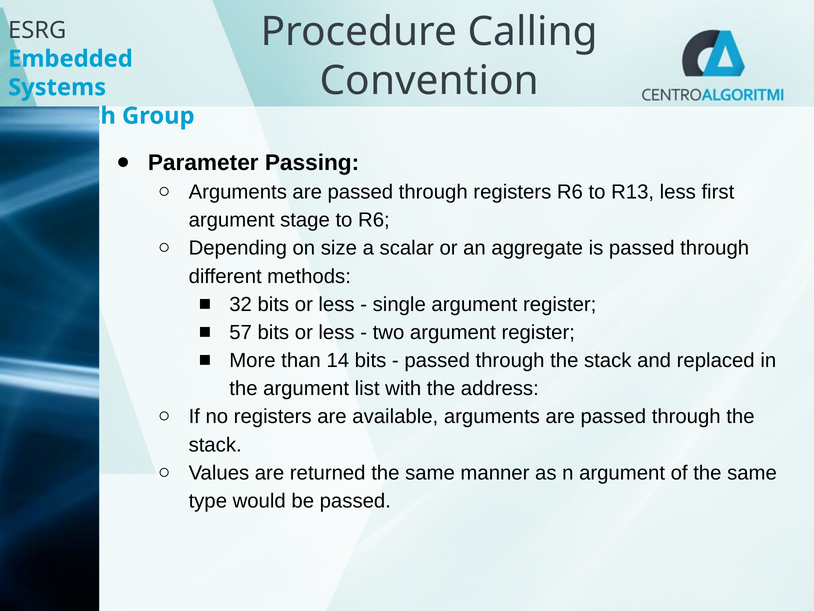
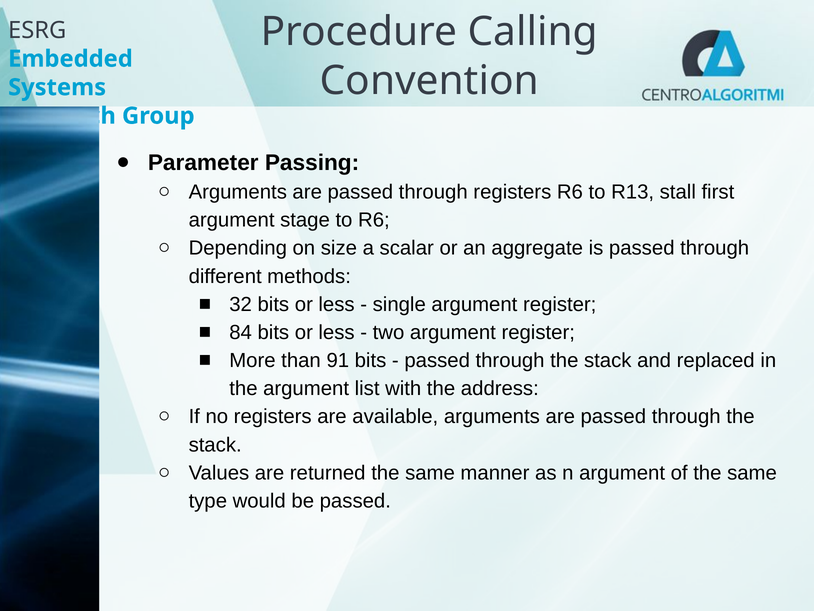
R13 less: less -> stall
57: 57 -> 84
14: 14 -> 91
